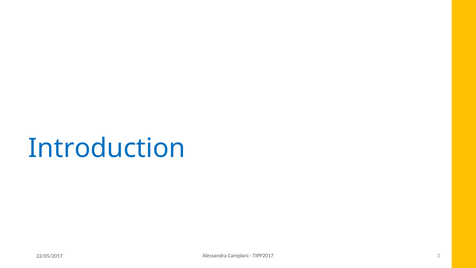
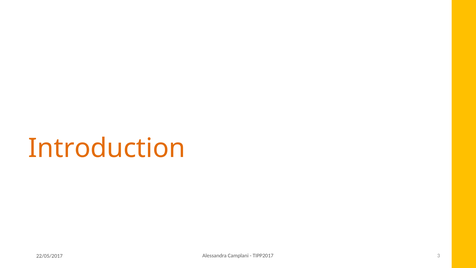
Introduction colour: blue -> orange
